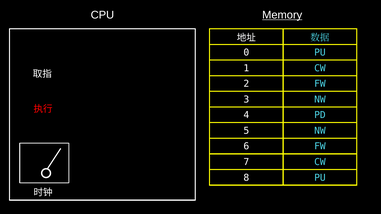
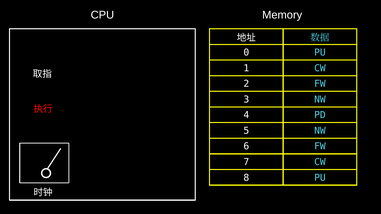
Memory underline: present -> none
